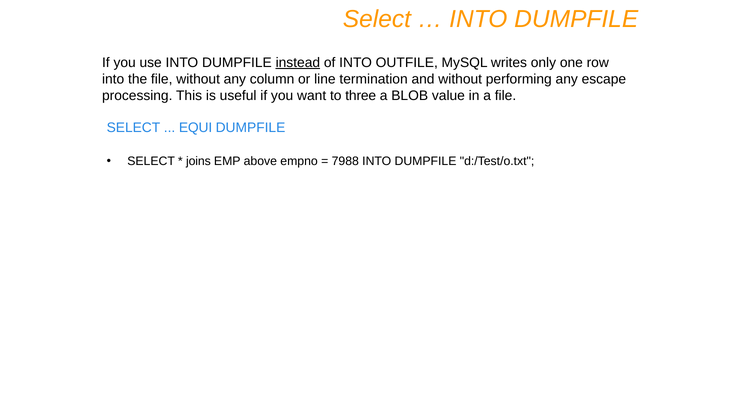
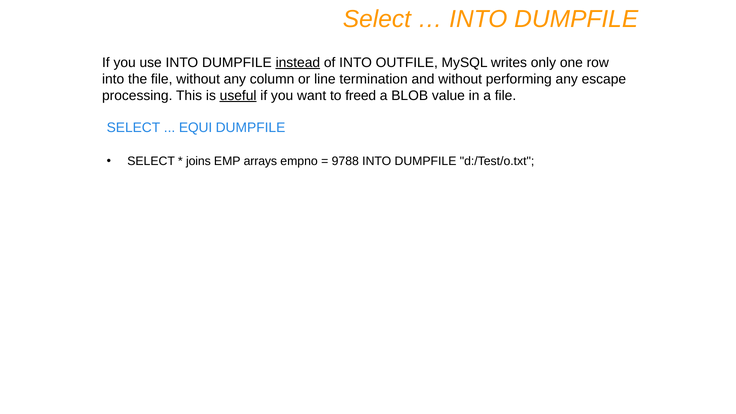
useful underline: none -> present
three: three -> freed
above: above -> arrays
7988: 7988 -> 9788
